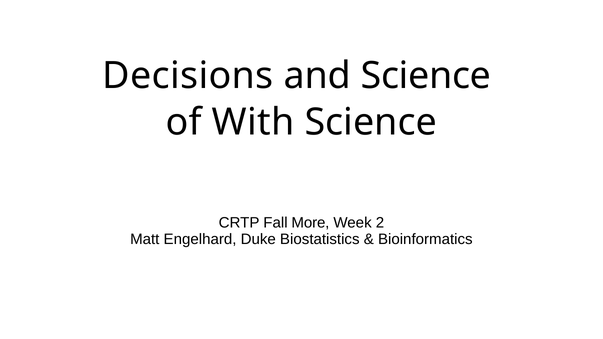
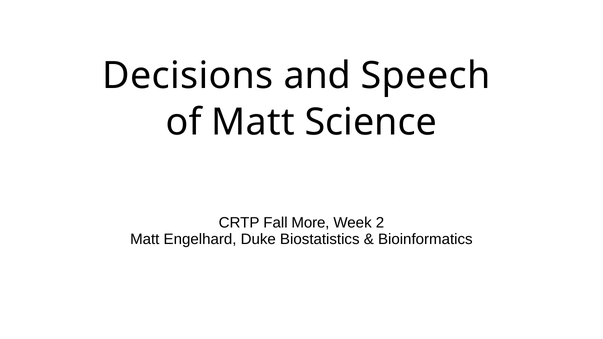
and Science: Science -> Speech
of With: With -> Matt
